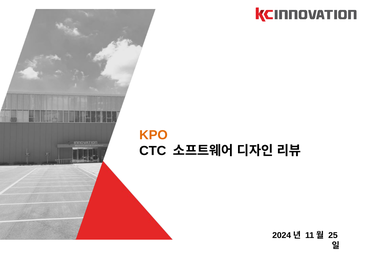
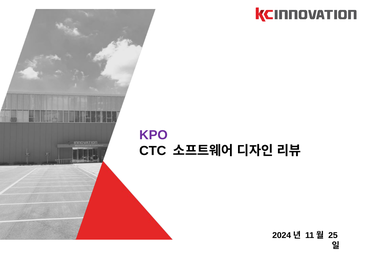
KPO colour: orange -> purple
